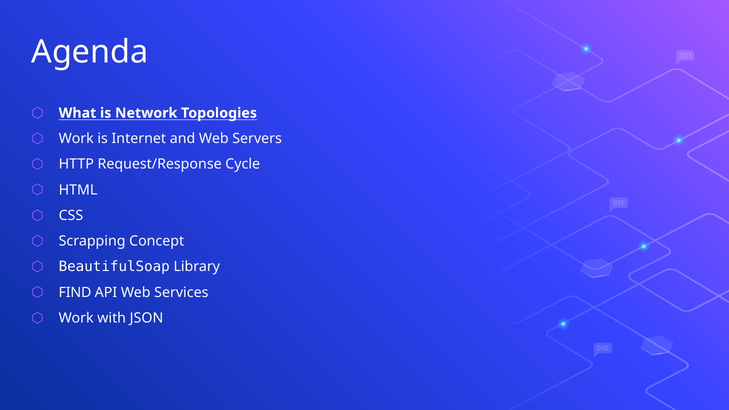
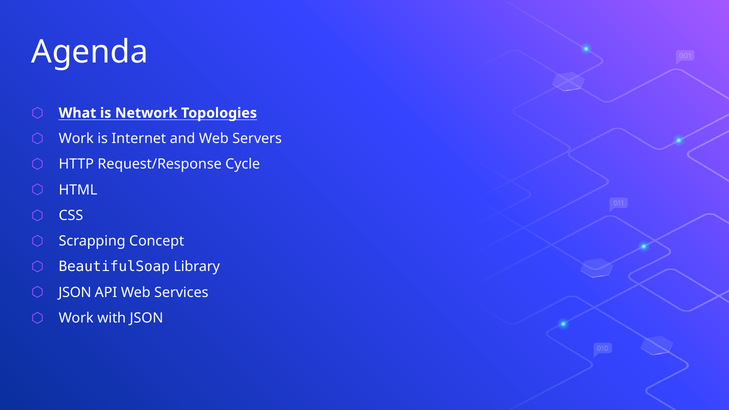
FIND at (75, 292): FIND -> JSON
